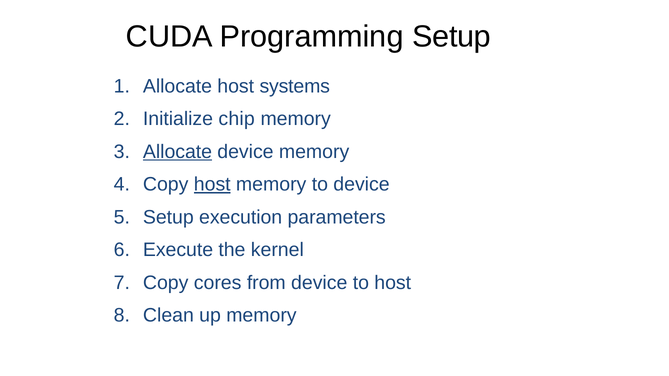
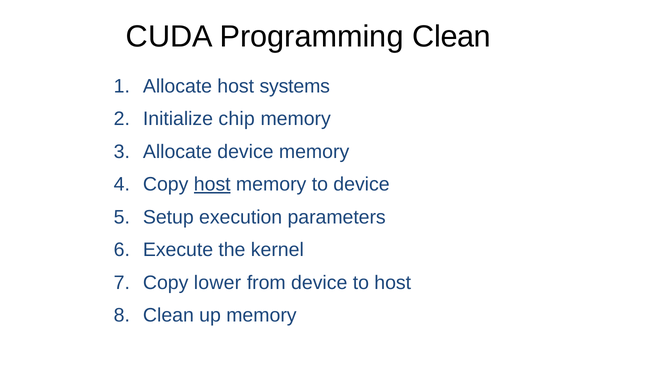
Programming Setup: Setup -> Clean
Allocate at (178, 152) underline: present -> none
cores: cores -> lower
